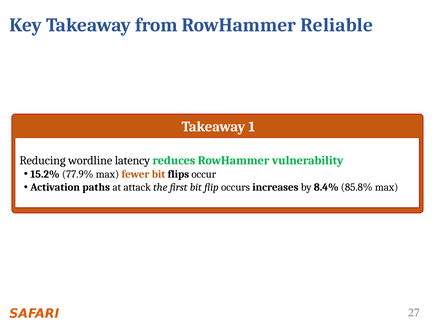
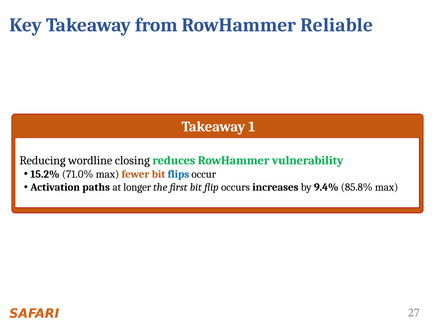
latency: latency -> closing
77.9%: 77.9% -> 71.0%
flips colour: black -> blue
attack: attack -> longer
8.4%: 8.4% -> 9.4%
